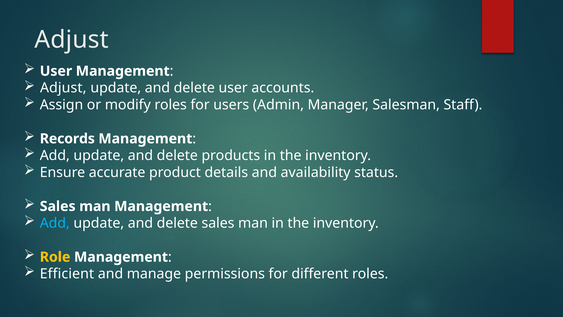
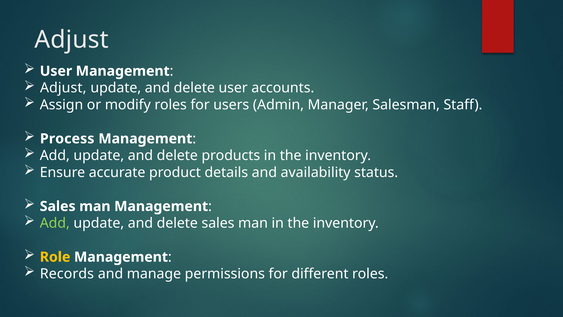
Records: Records -> Process
Add at (55, 223) colour: light blue -> light green
Efficient: Efficient -> Records
